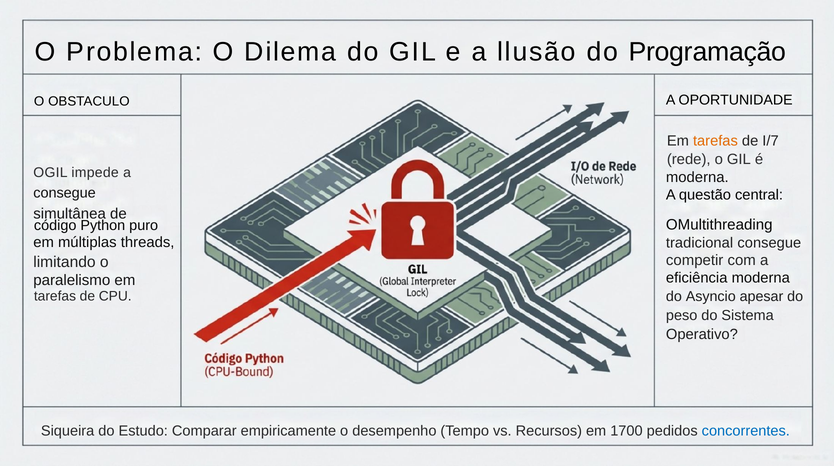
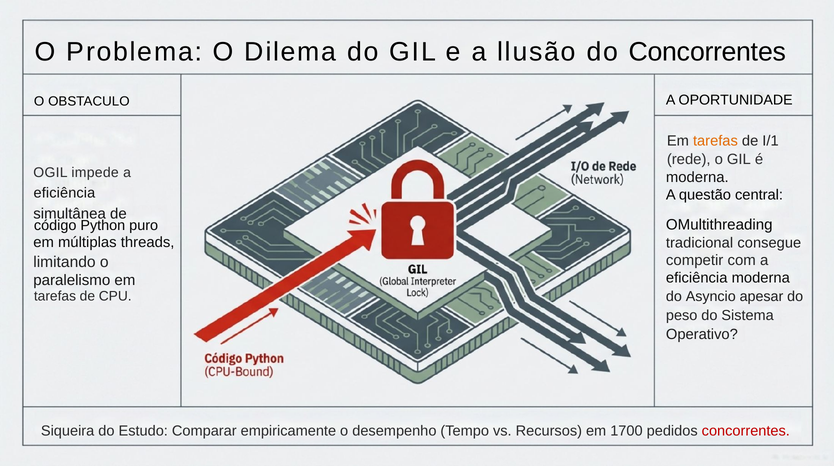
do Programação: Programação -> Concorrentes
I/7: I/7 -> I/1
consegue at (65, 193): consegue -> eficiência
concorrentes at (746, 431) colour: blue -> red
